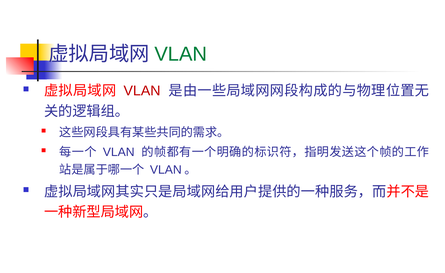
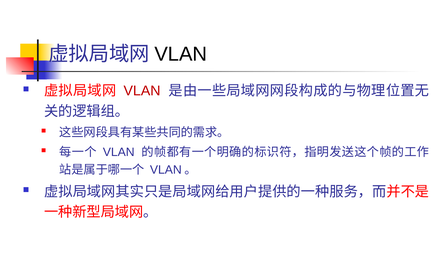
VLAN at (181, 54) colour: green -> black
